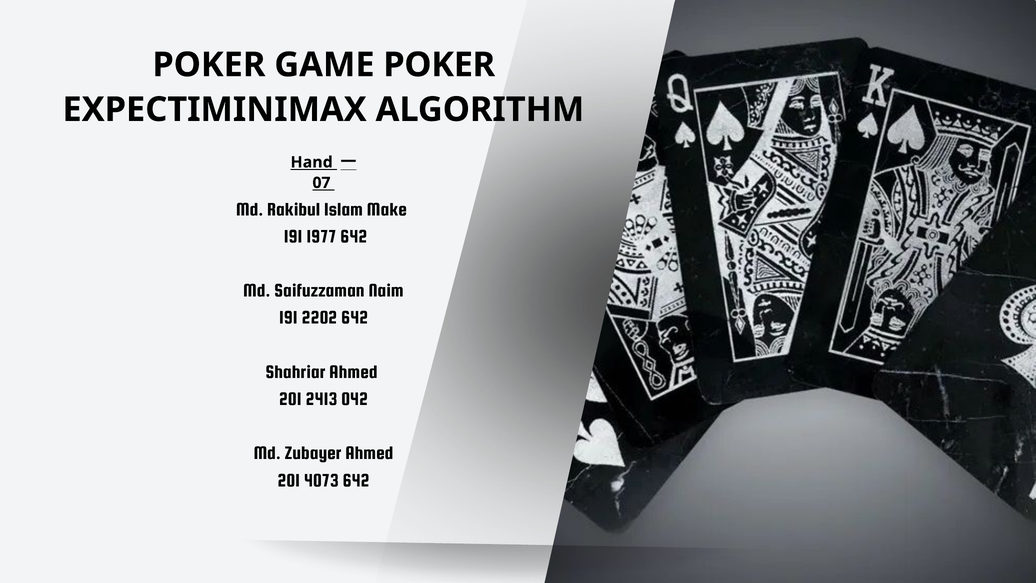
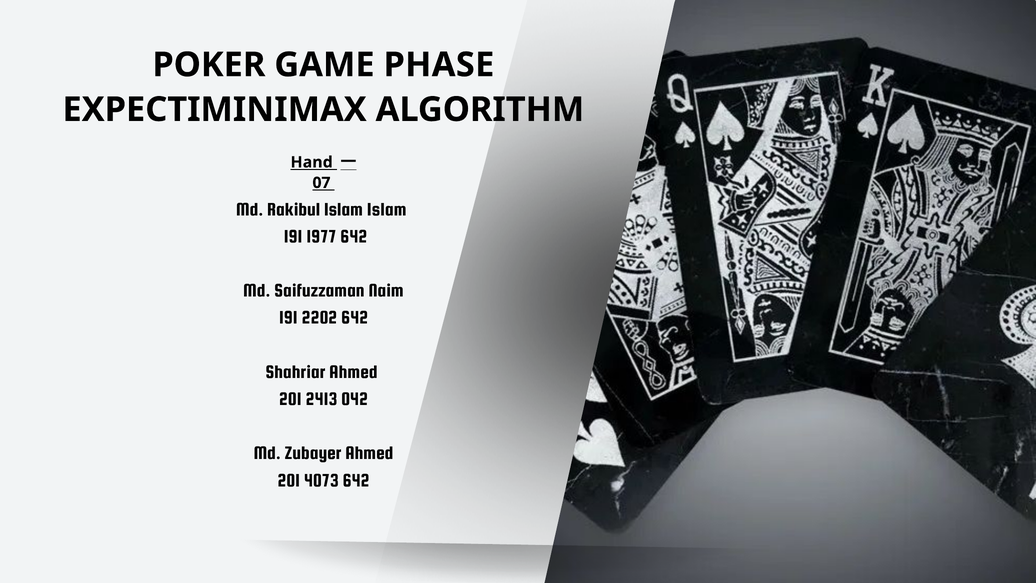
GAME POKER: POKER -> PHASE
Islam Make: Make -> Islam
